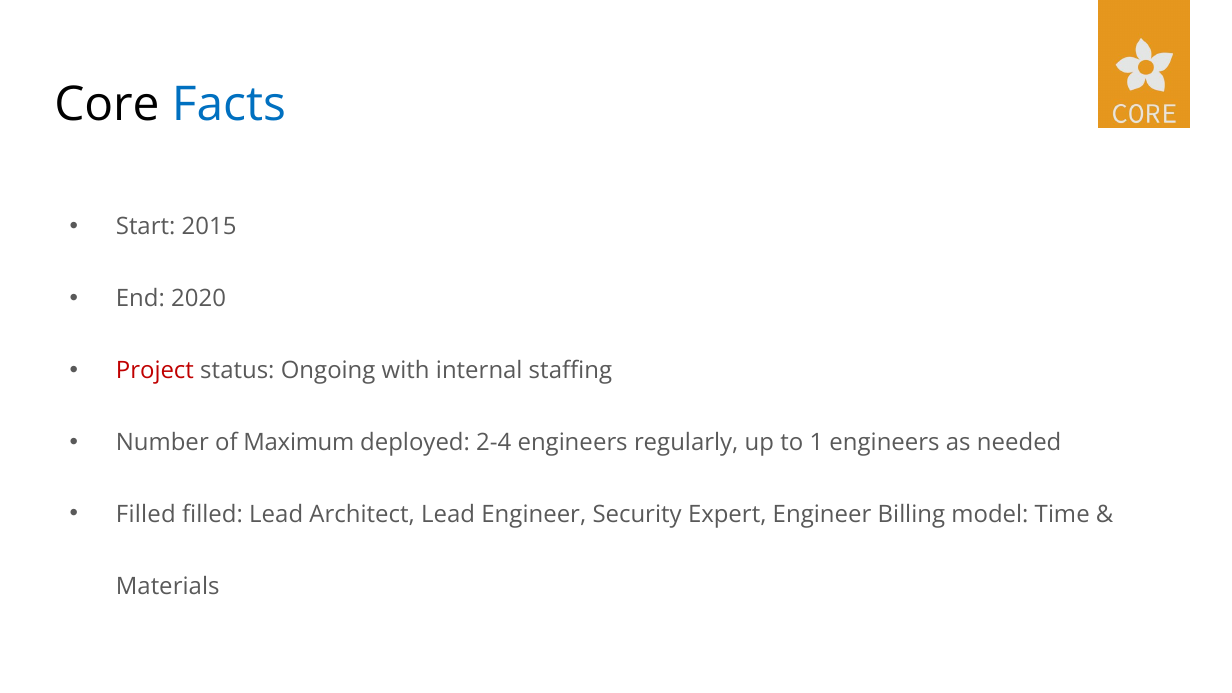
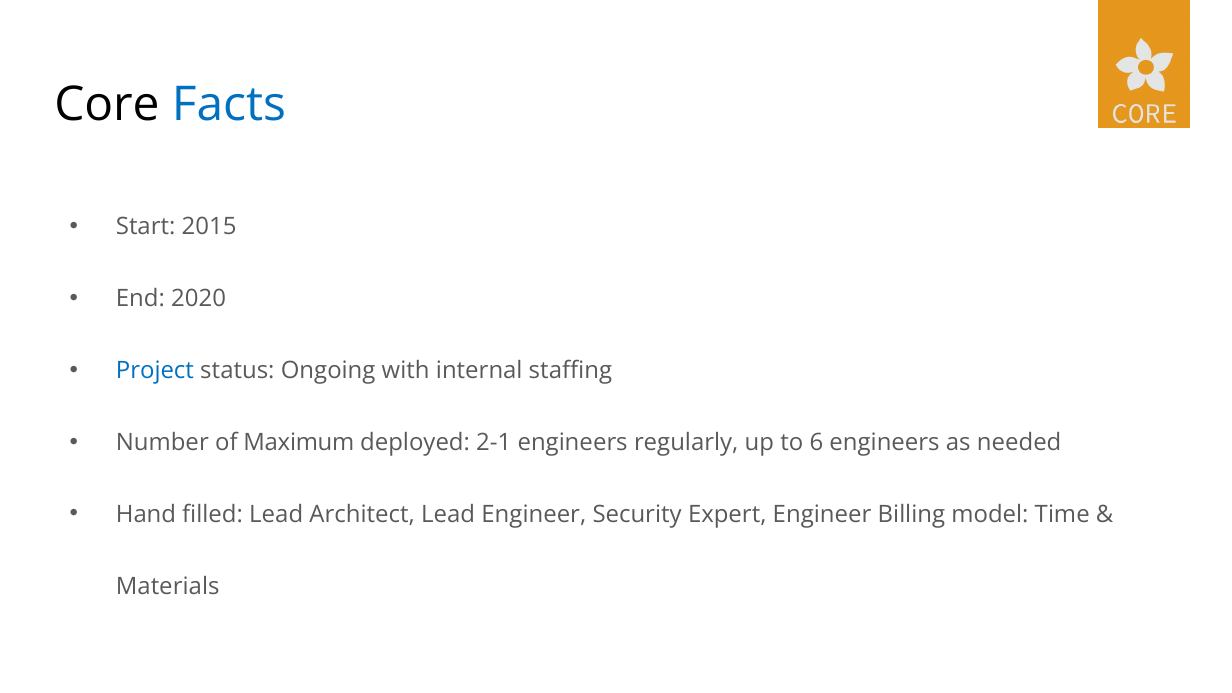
Project colour: red -> blue
2-4: 2-4 -> 2-1
1: 1 -> 6
Filled at (146, 514): Filled -> Hand
